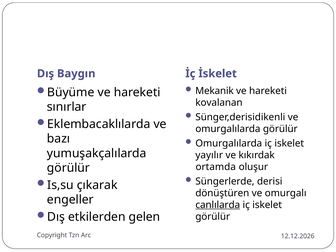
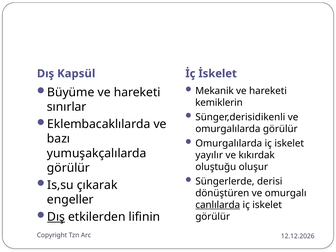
Baygın: Baygın -> Kapsül
kovalanan: kovalanan -> kemiklerin
ortamda: ortamda -> oluştuğu
Dış at (56, 217) underline: none -> present
gelen: gelen -> lifinin
